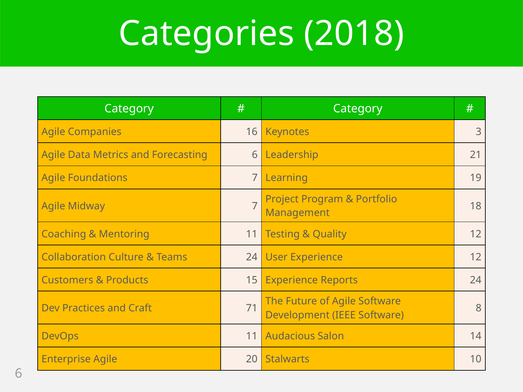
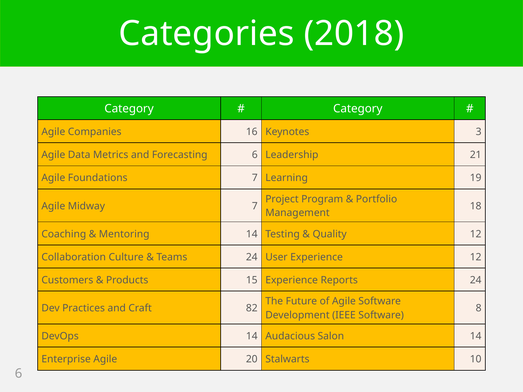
Mentoring 11: 11 -> 14
71: 71 -> 82
DevOps 11: 11 -> 14
